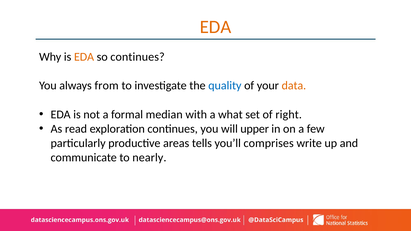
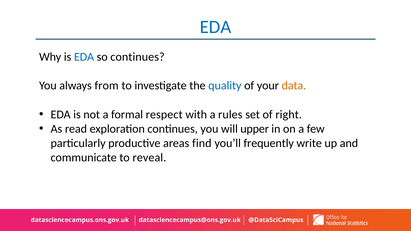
EDA at (216, 27) colour: orange -> blue
EDA at (84, 57) colour: orange -> blue
median: median -> respect
what: what -> rules
tells: tells -> find
comprises: comprises -> frequently
nearly: nearly -> reveal
